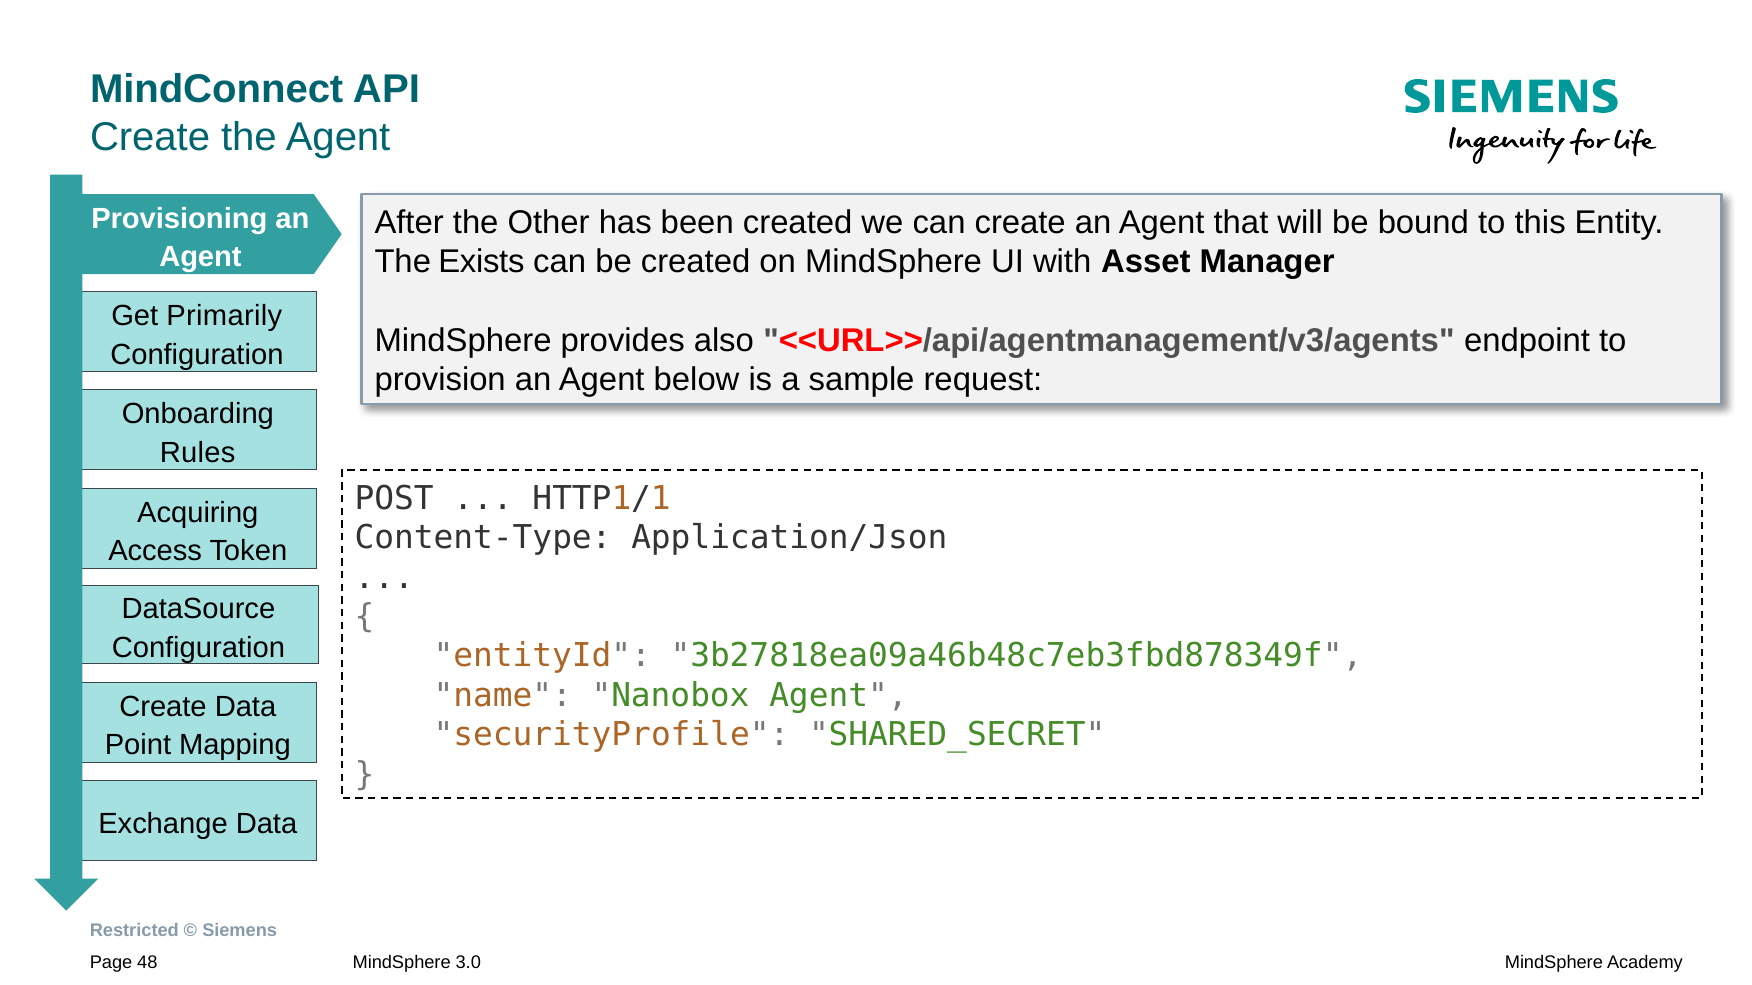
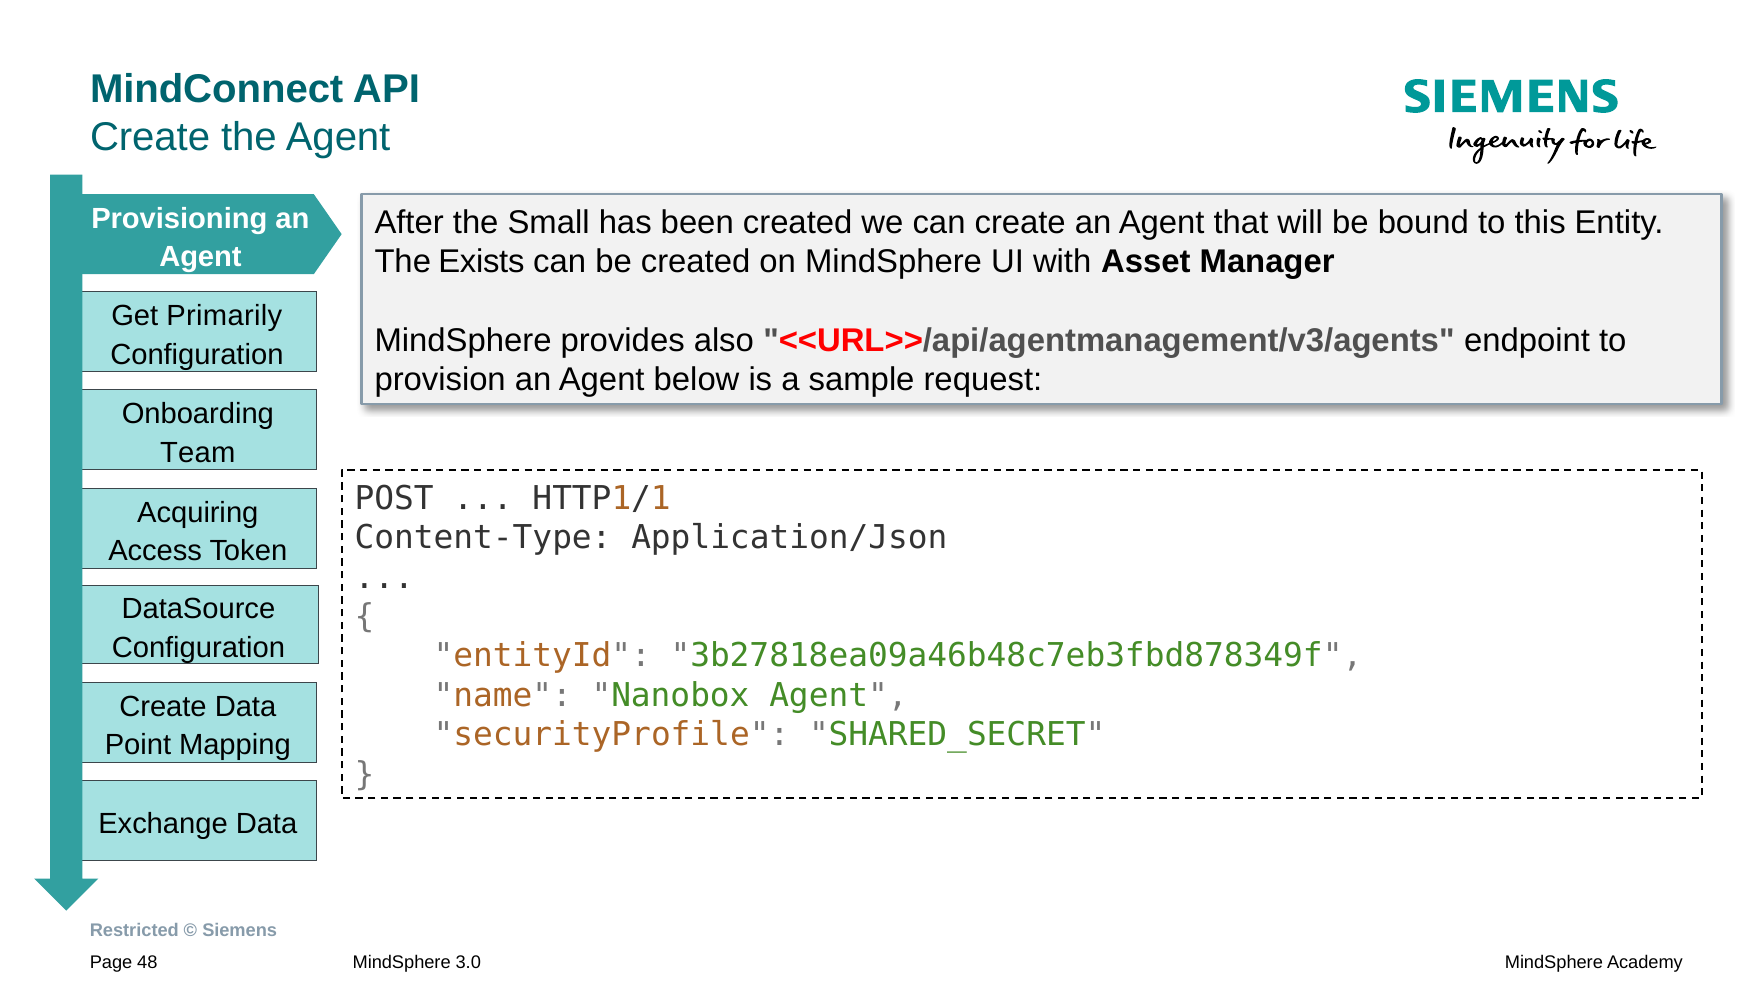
Other: Other -> Small
Rules: Rules -> Team
